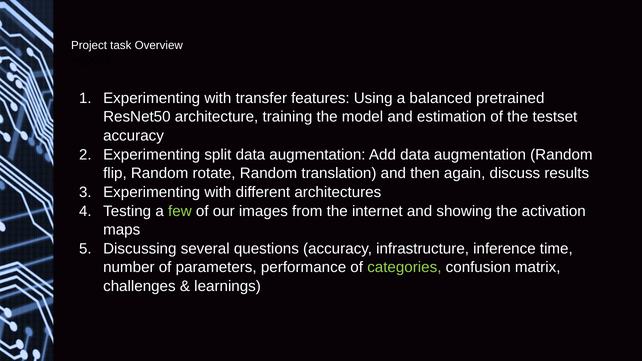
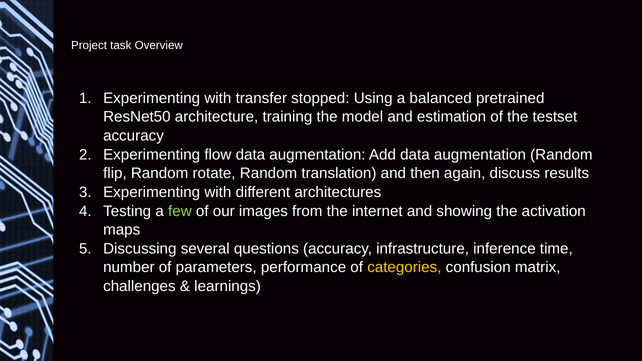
features: features -> stopped
split: split -> flow
categories colour: light green -> yellow
